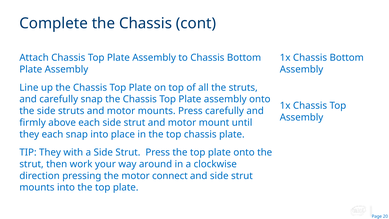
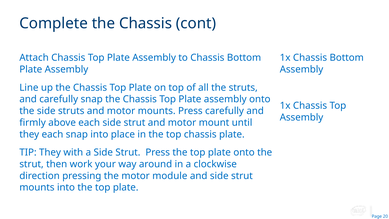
connect: connect -> module
